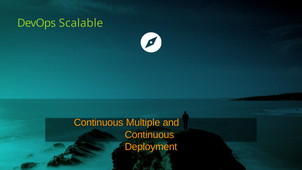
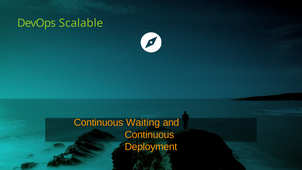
Multiple: Multiple -> Waiting
